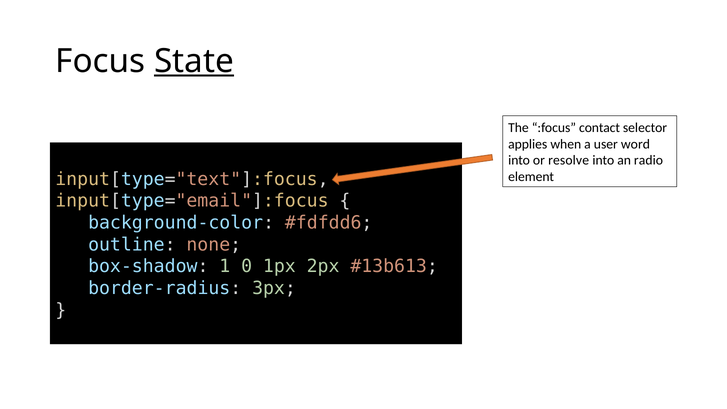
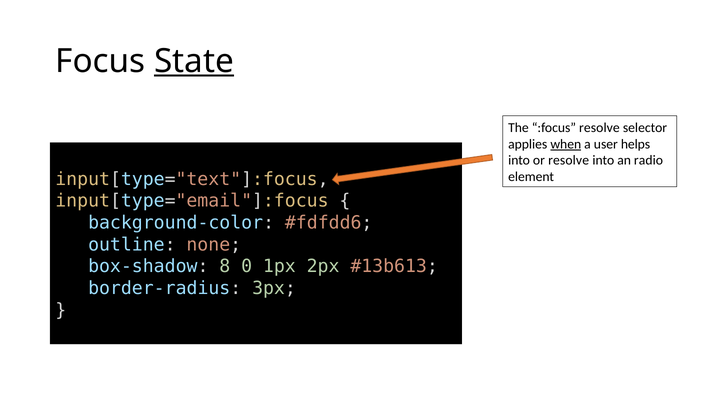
:focus contact: contact -> resolve
when underline: none -> present
word: word -> helps
1: 1 -> 8
